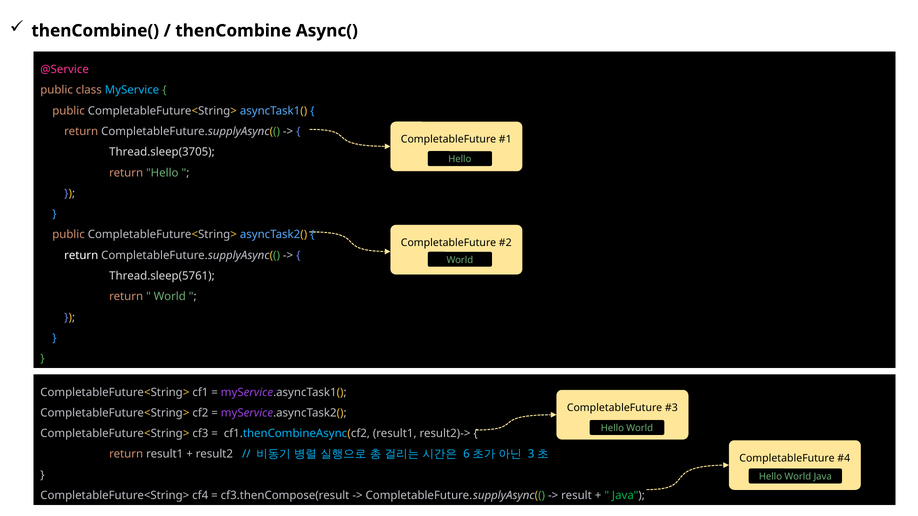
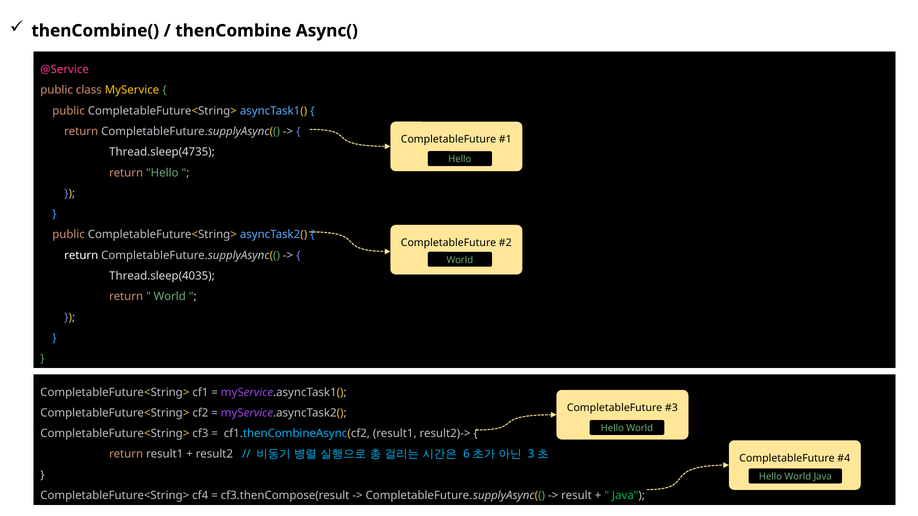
MyService colour: light blue -> yellow
Thread.sleep(3705: Thread.sleep(3705 -> Thread.sleep(4735
Thread.sleep(5761: Thread.sleep(5761 -> Thread.sleep(4035
